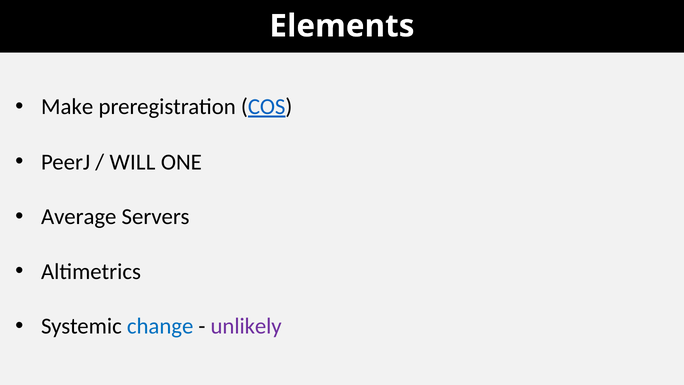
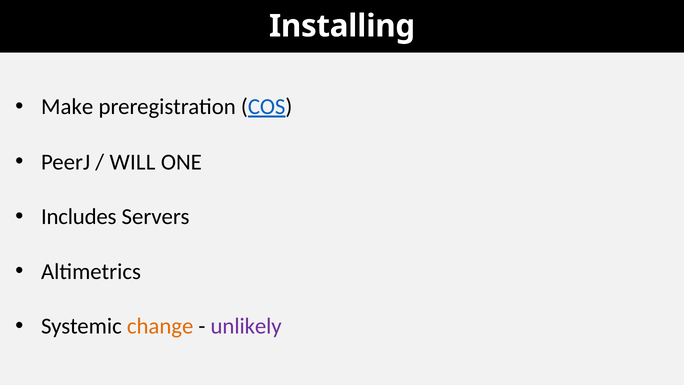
Elements: Elements -> Installing
Average: Average -> Includes
change colour: blue -> orange
